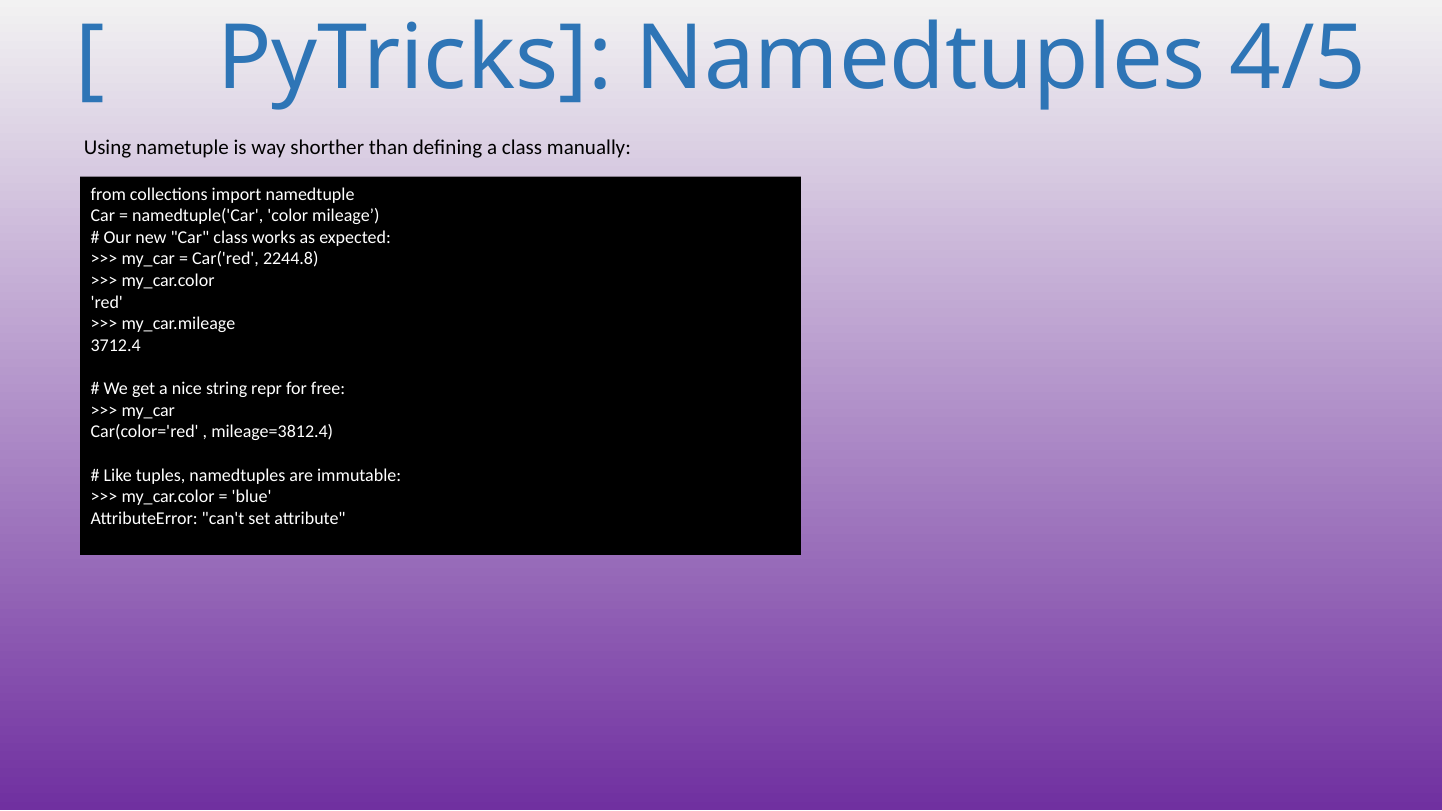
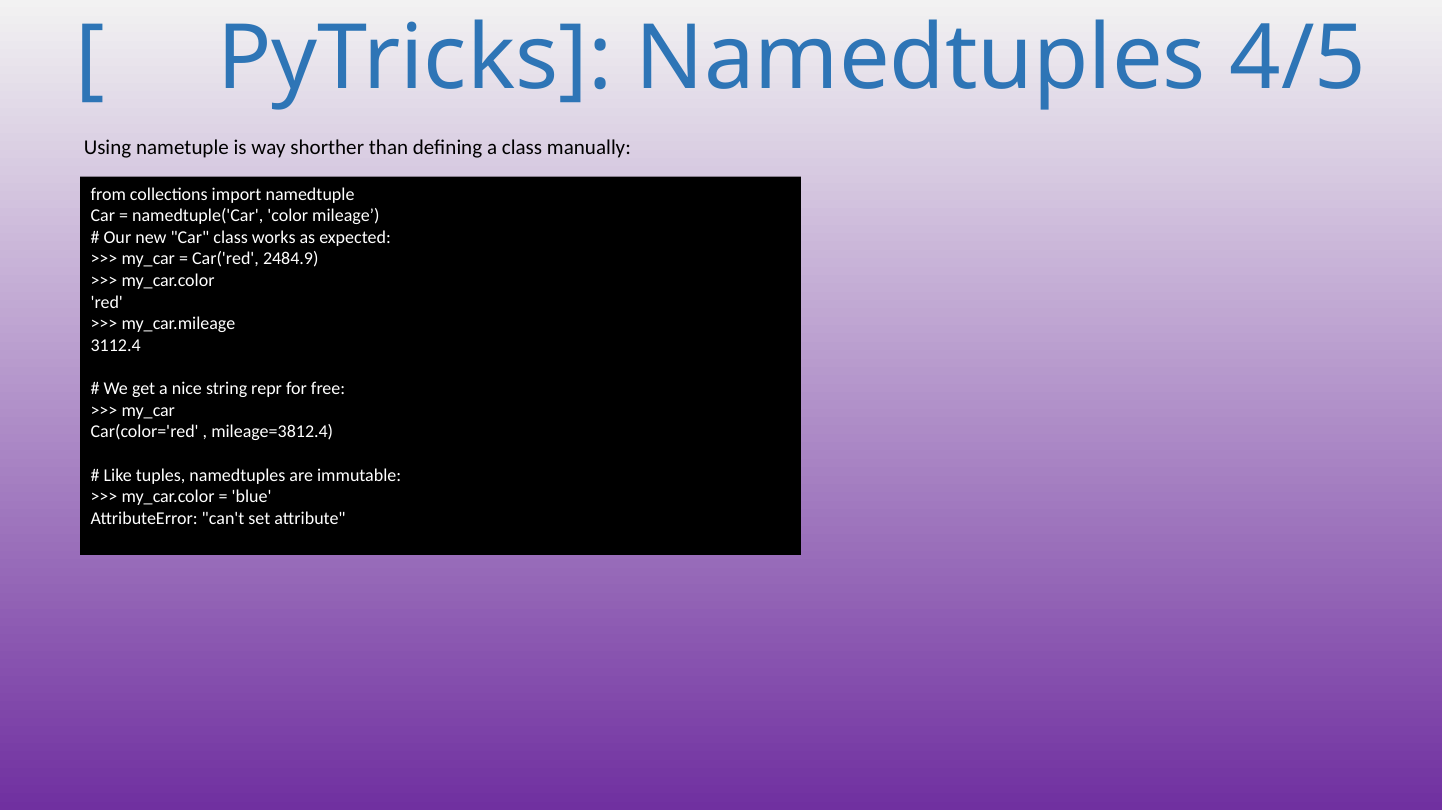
2244.8: 2244.8 -> 2484.9
3712.4: 3712.4 -> 3112.4
